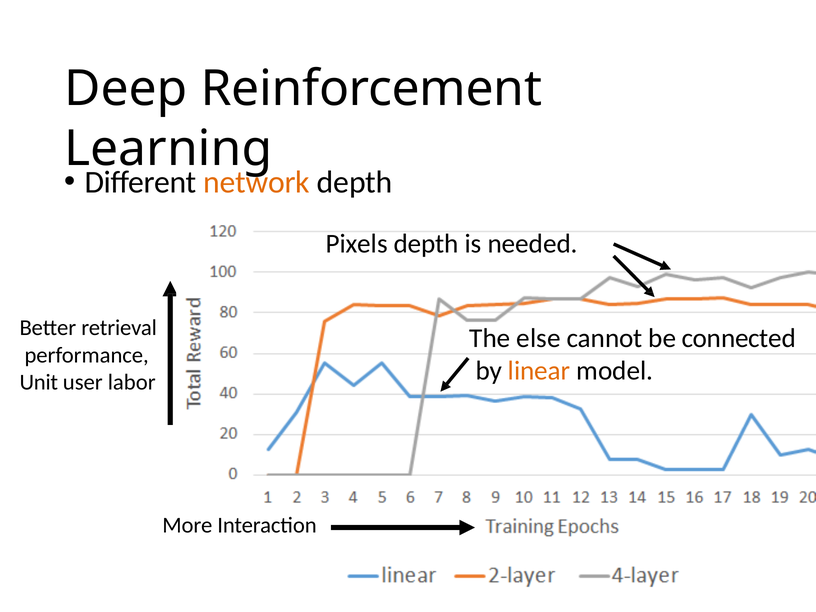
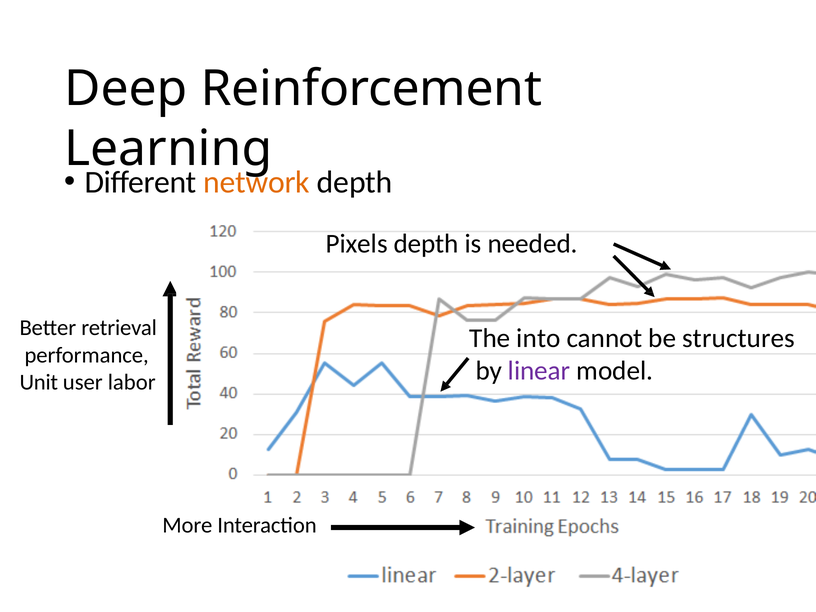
else: else -> into
connected: connected -> structures
linear colour: orange -> purple
